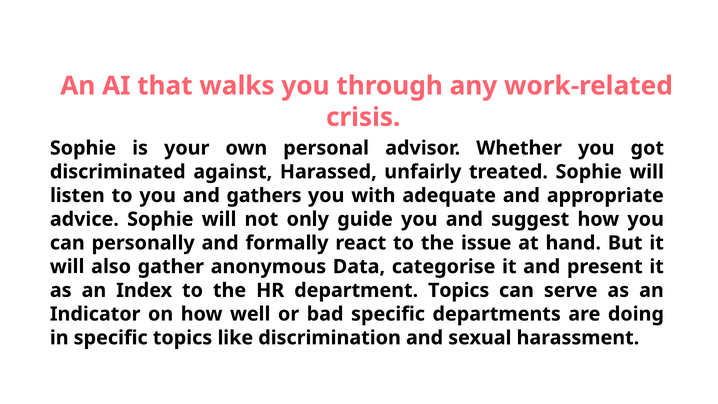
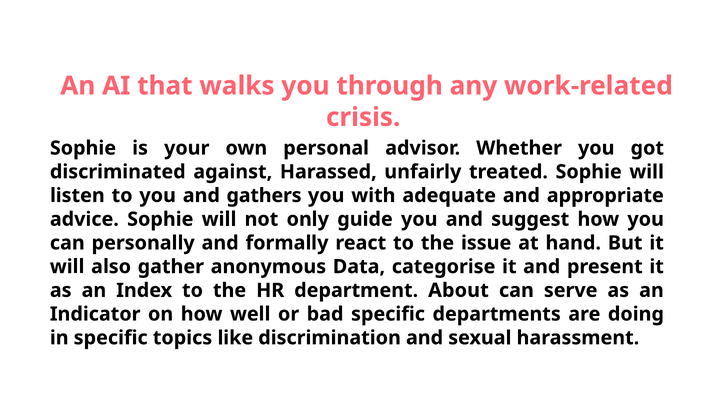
department Topics: Topics -> About
